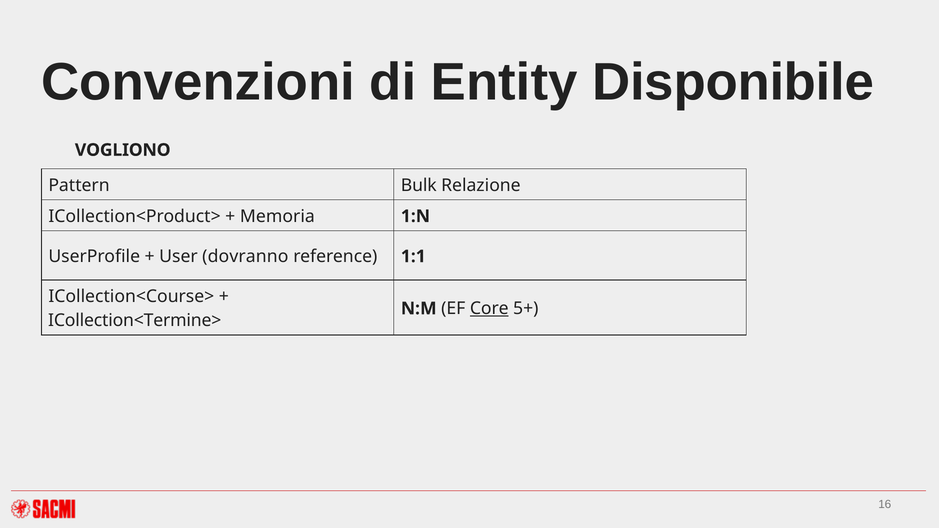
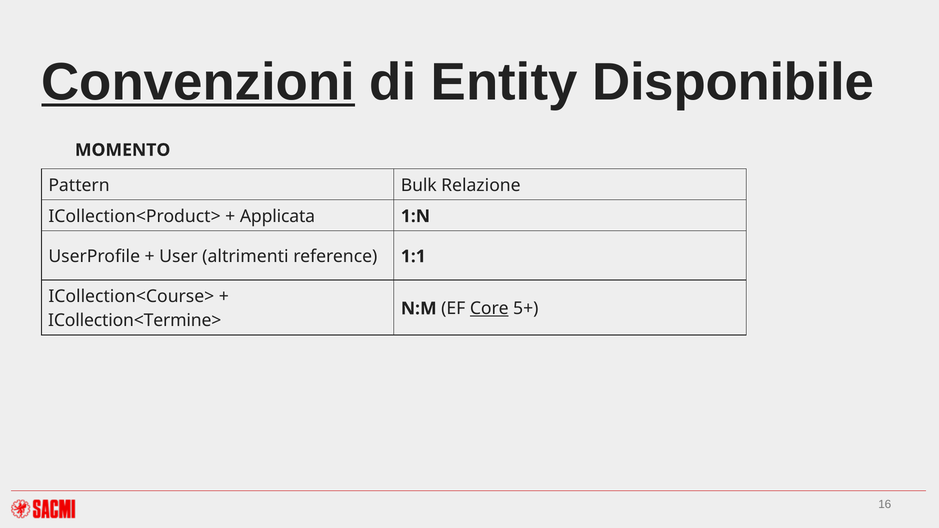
Convenzioni underline: none -> present
VOGLIONO: VOGLIONO -> MOMENTO
Memoria: Memoria -> Applicata
dovranno: dovranno -> altrimenti
